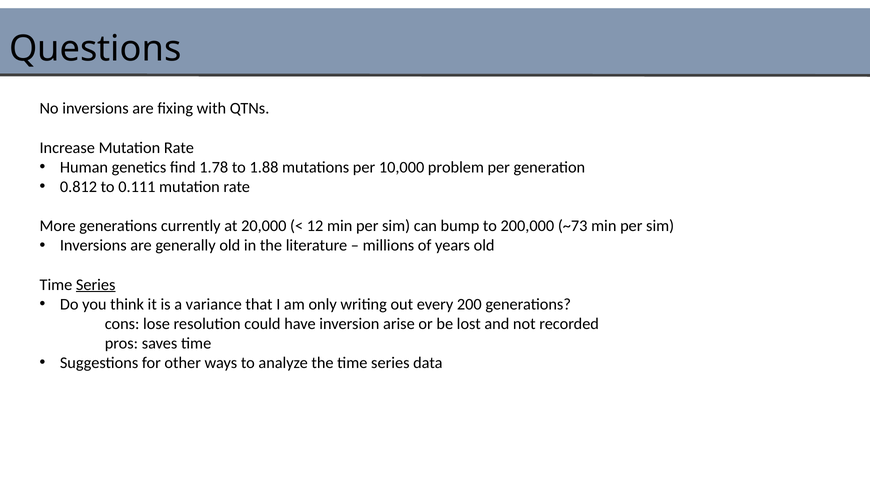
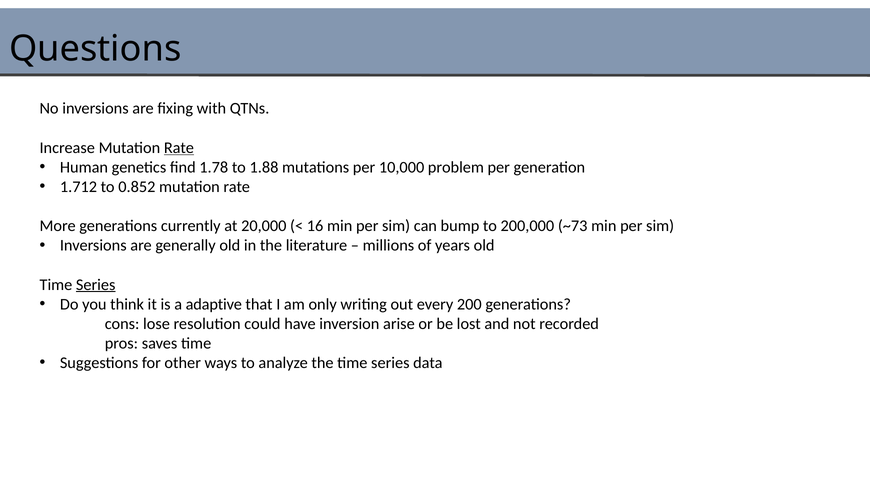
Rate at (179, 148) underline: none -> present
0.812: 0.812 -> 1.712
0.111: 0.111 -> 0.852
12: 12 -> 16
variance: variance -> adaptive
